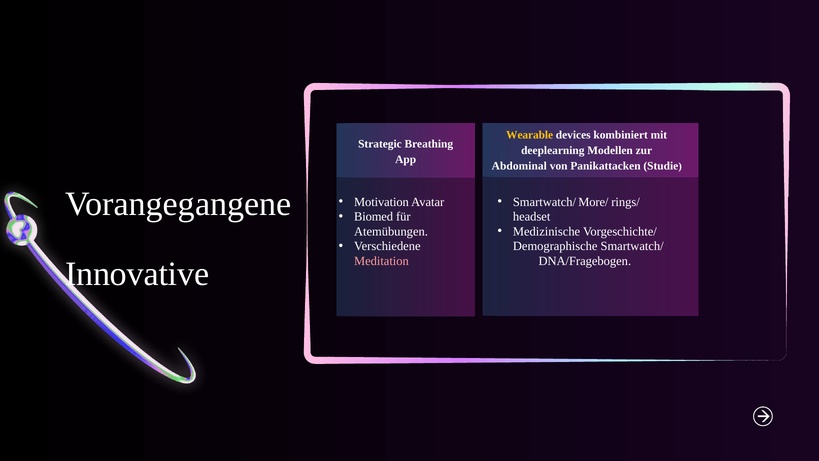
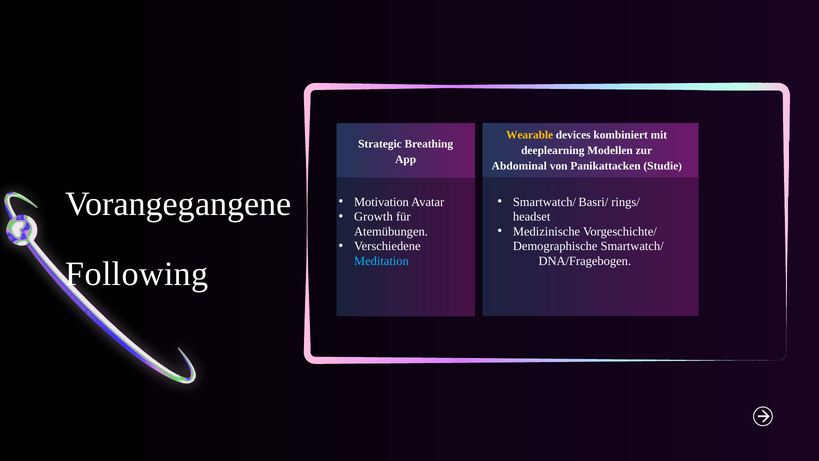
More/: More/ -> Basri/
Biomed: Biomed -> Growth
Meditation colour: pink -> light blue
Innovative: Innovative -> Following
